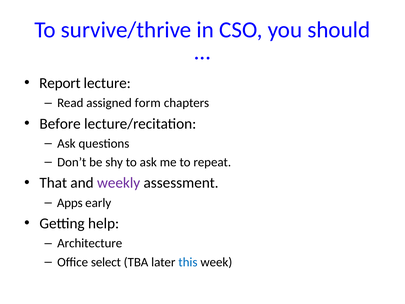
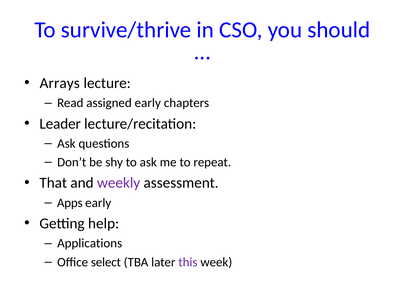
Report: Report -> Arrays
assigned form: form -> early
Before: Before -> Leader
Architecture: Architecture -> Applications
this colour: blue -> purple
